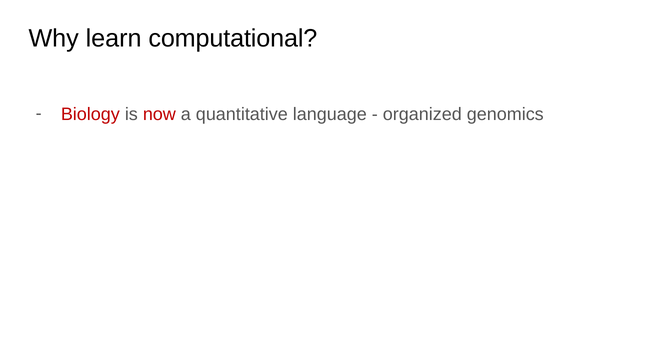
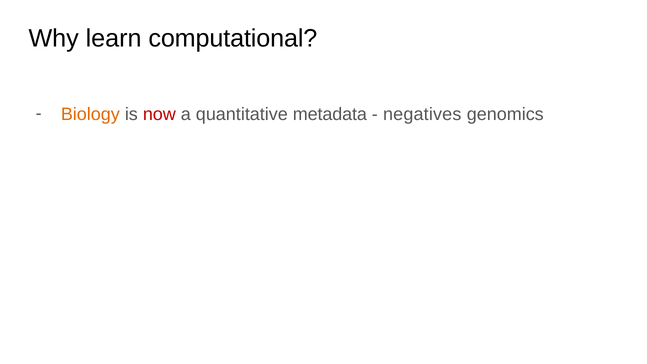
Biology colour: red -> orange
language: language -> metadata
organized: organized -> negatives
